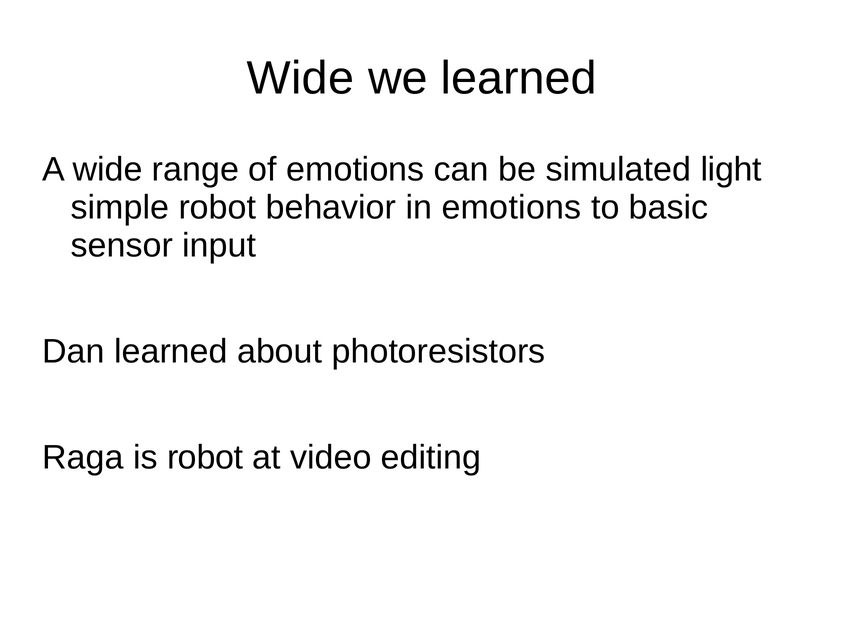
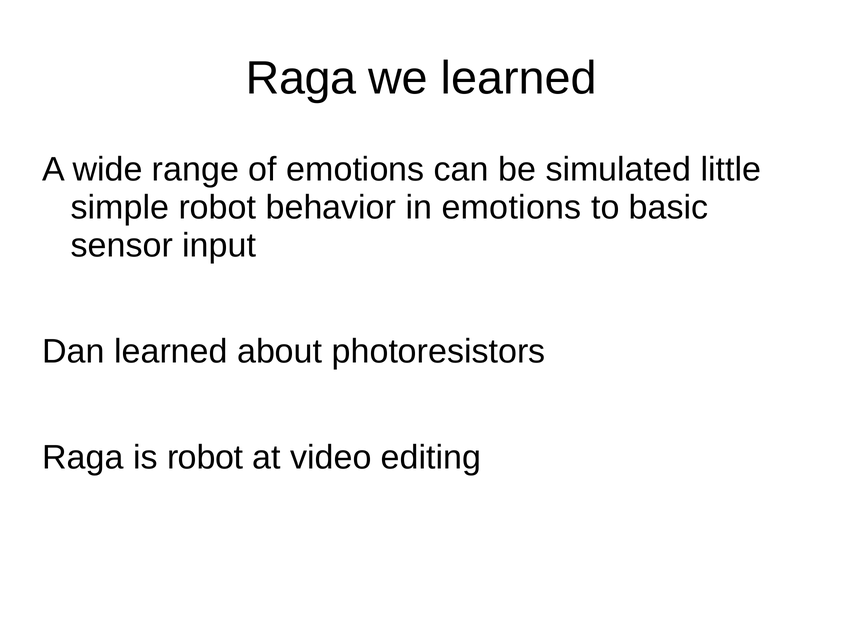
Wide at (300, 78): Wide -> Raga
light: light -> little
